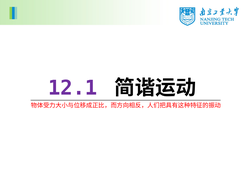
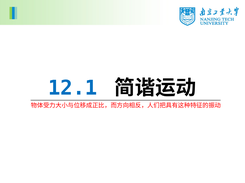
12.1 colour: purple -> blue
